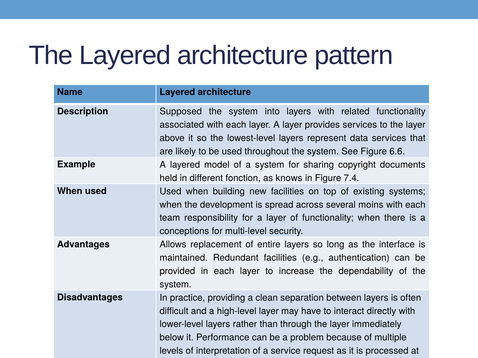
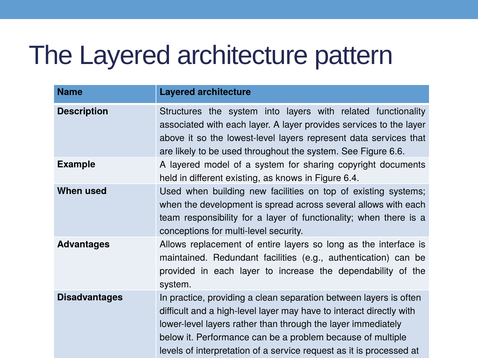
Supposed: Supposed -> Structures
different fonction: fonction -> existing
7.4: 7.4 -> 6.4
several moins: moins -> allows
